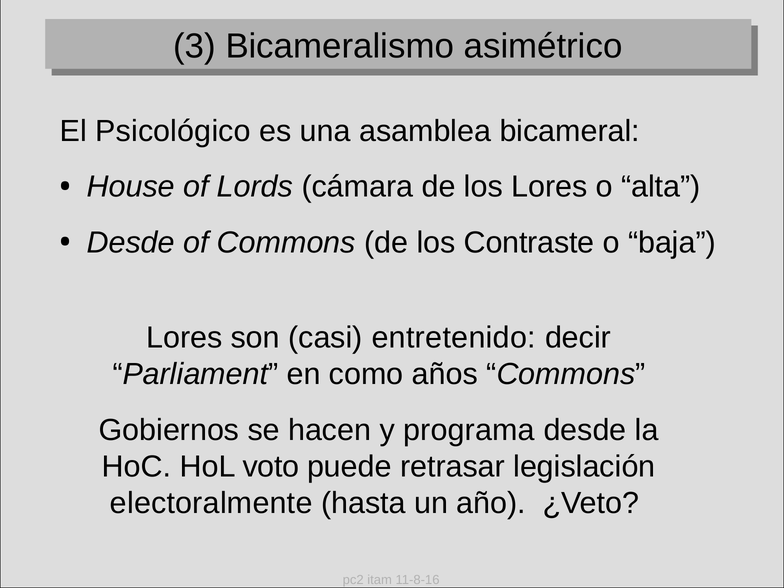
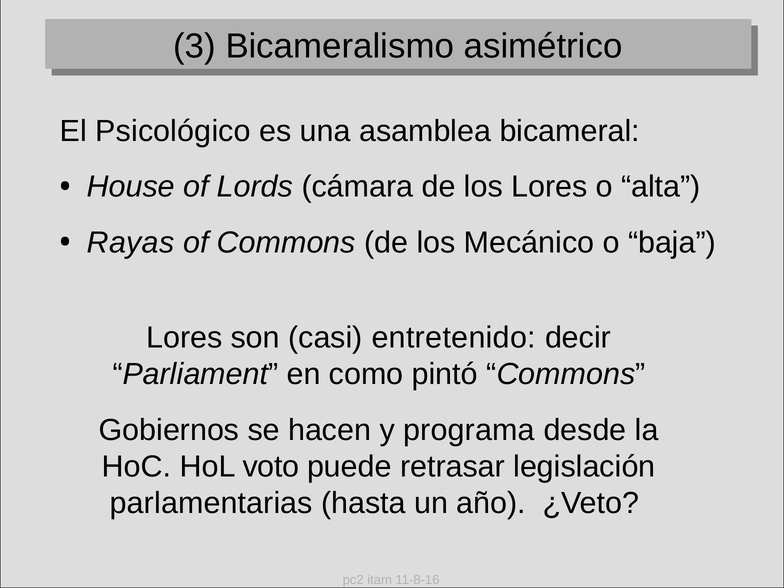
Desde at (131, 243): Desde -> Rayas
Contraste: Contraste -> Mecánico
años: años -> pintó
electoralmente: electoralmente -> parlamentarias
